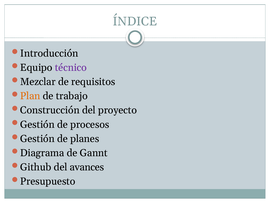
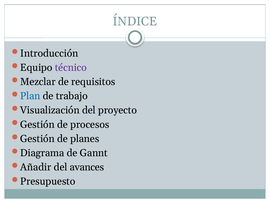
Plan colour: orange -> blue
Construcción: Construcción -> Visualización
Github: Github -> Añadir
